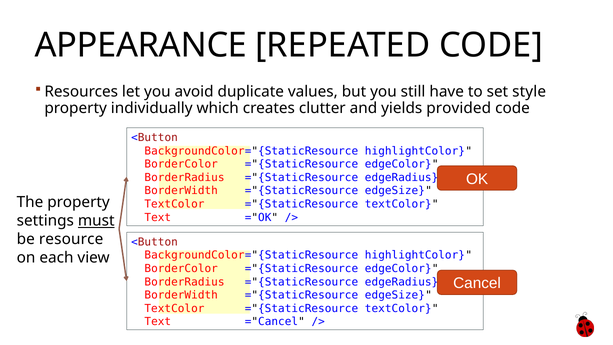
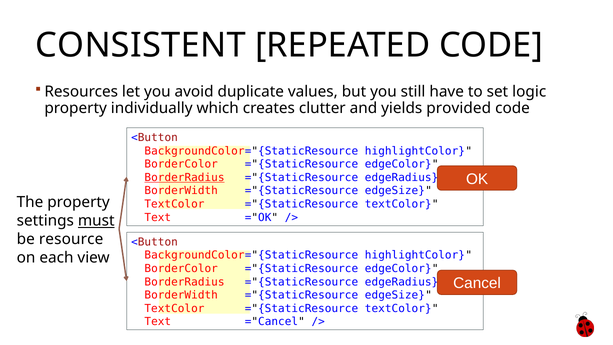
APPEARANCE: APPEARANCE -> CONSISTENT
style: style -> logic
BorderRadius at (185, 177) underline: none -> present
